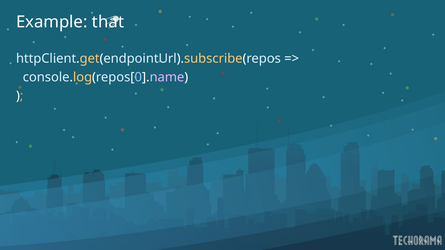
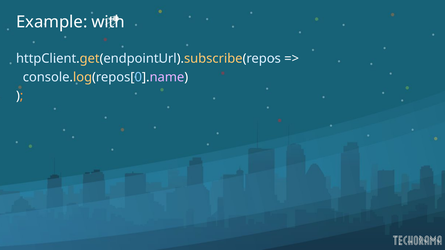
that: that -> with
